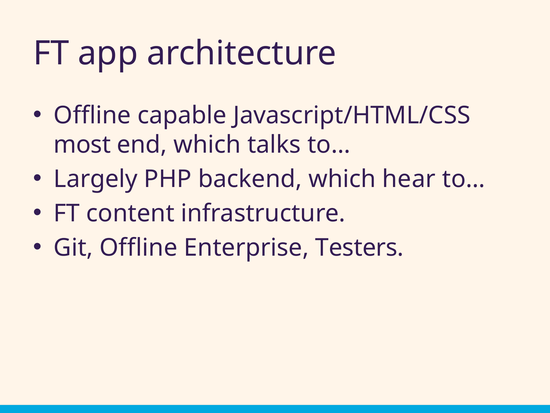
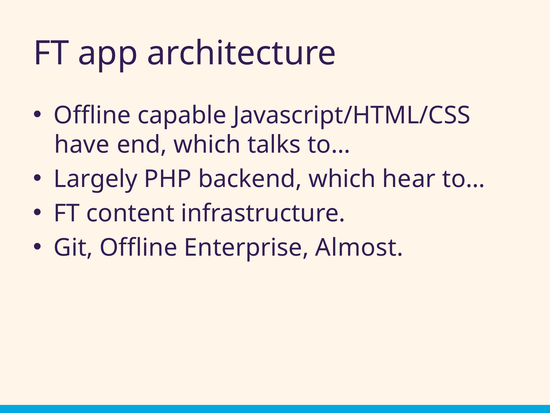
most: most -> have
Testers: Testers -> Almost
